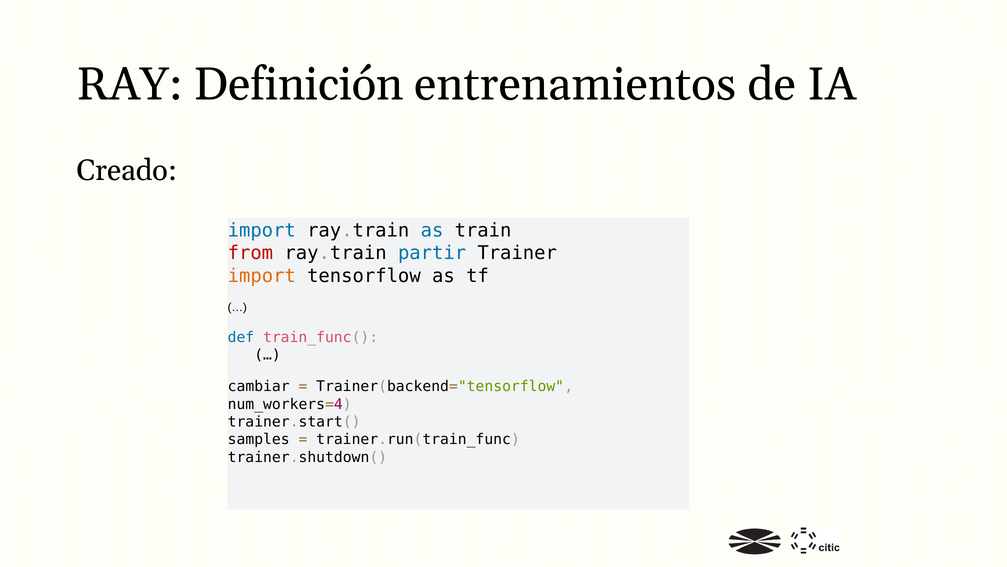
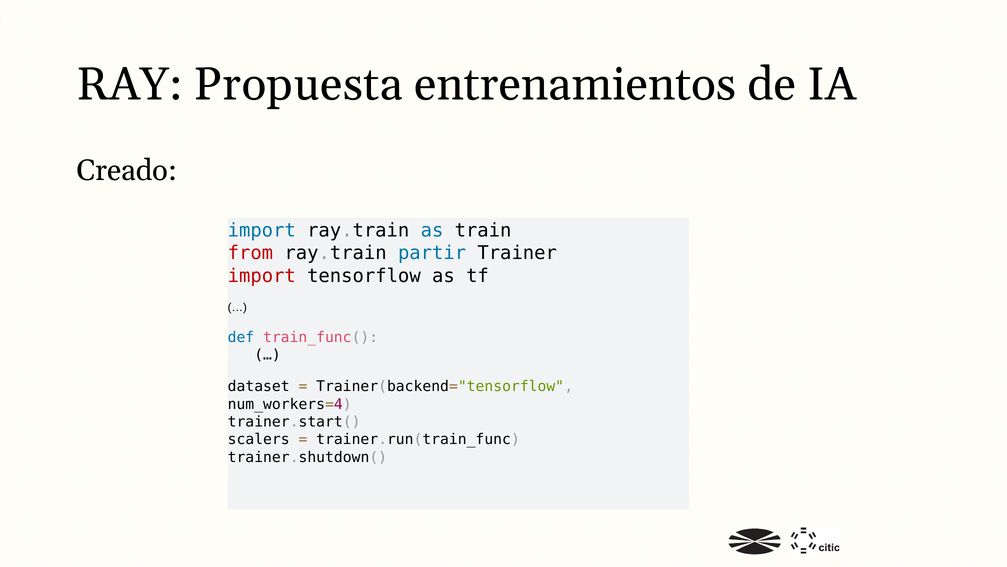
Definición: Definición -> Propuesta
import at (262, 276) colour: orange -> red
cambiar: cambiar -> dataset
samples: samples -> scalers
